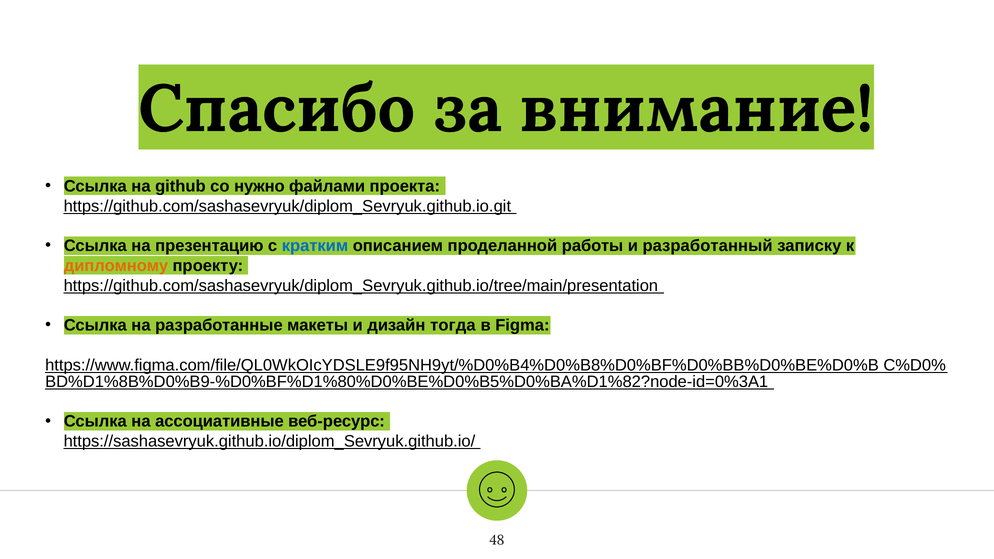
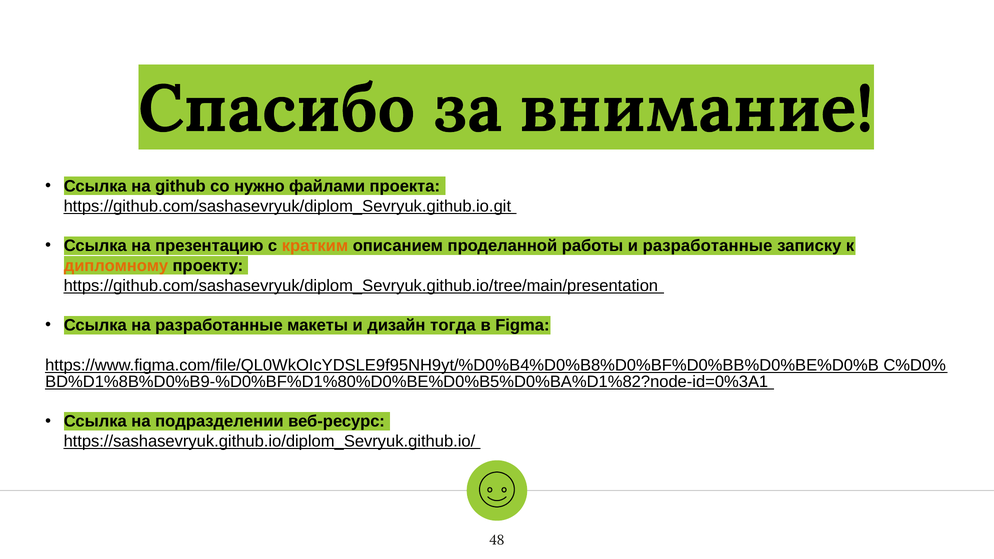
кратким colour: blue -> orange
и разработанный: разработанный -> разработанные
ассоциативные: ассоциативные -> подразделении
